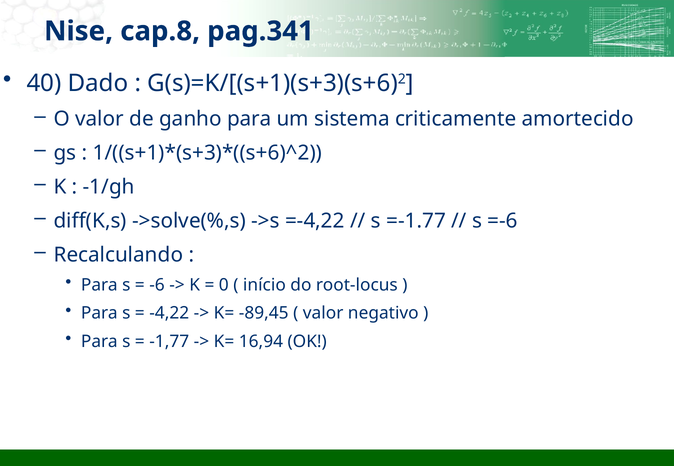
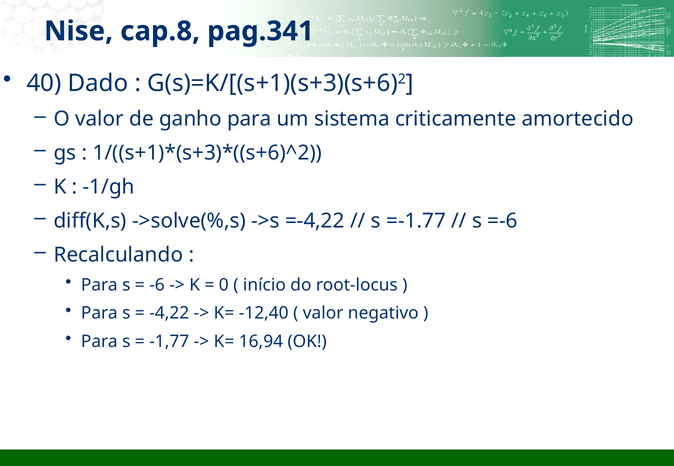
-89,45: -89,45 -> -12,40
